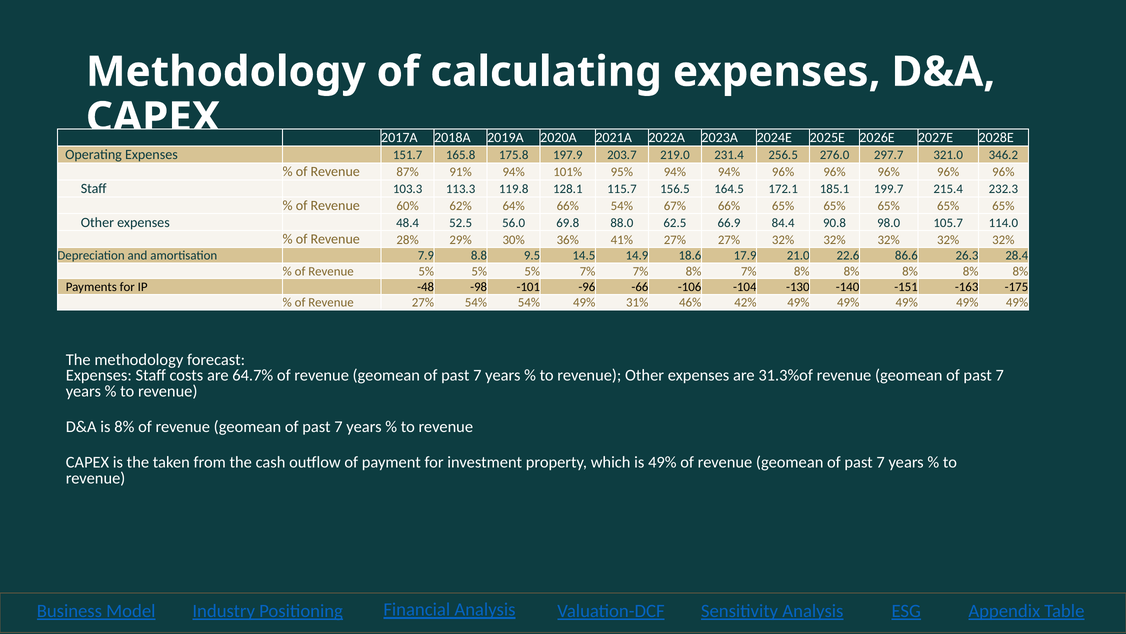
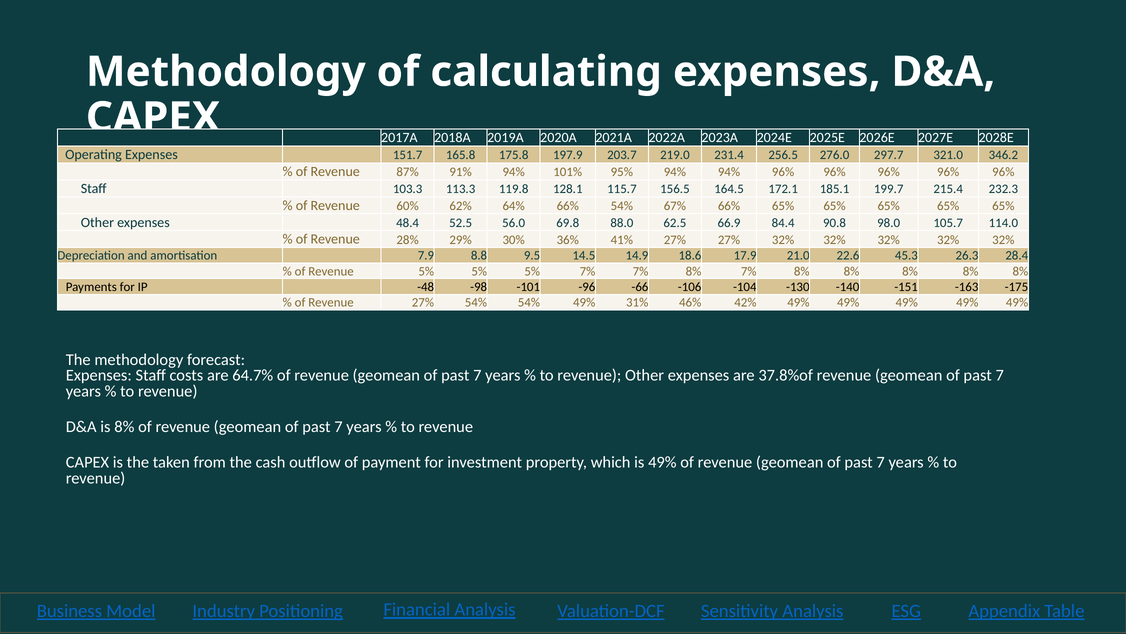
86.6: 86.6 -> 45.3
31.3%of: 31.3%of -> 37.8%of
